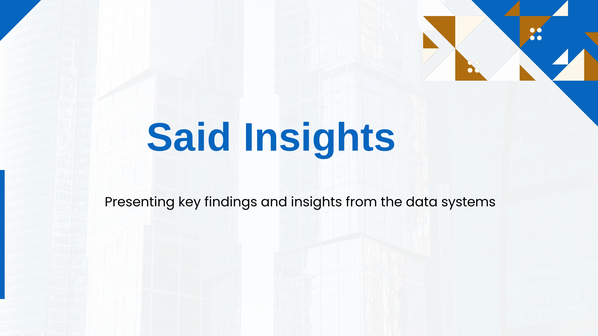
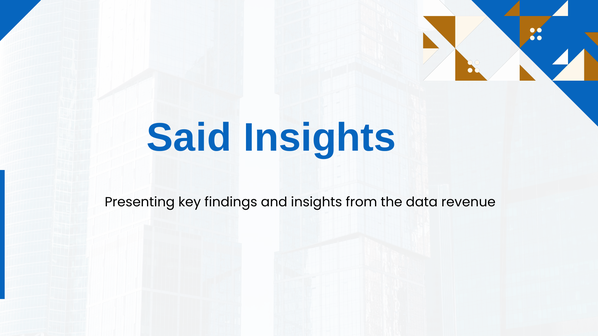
systems: systems -> revenue
